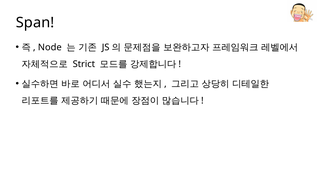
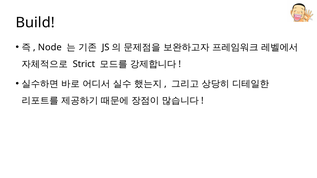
Span: Span -> Build
